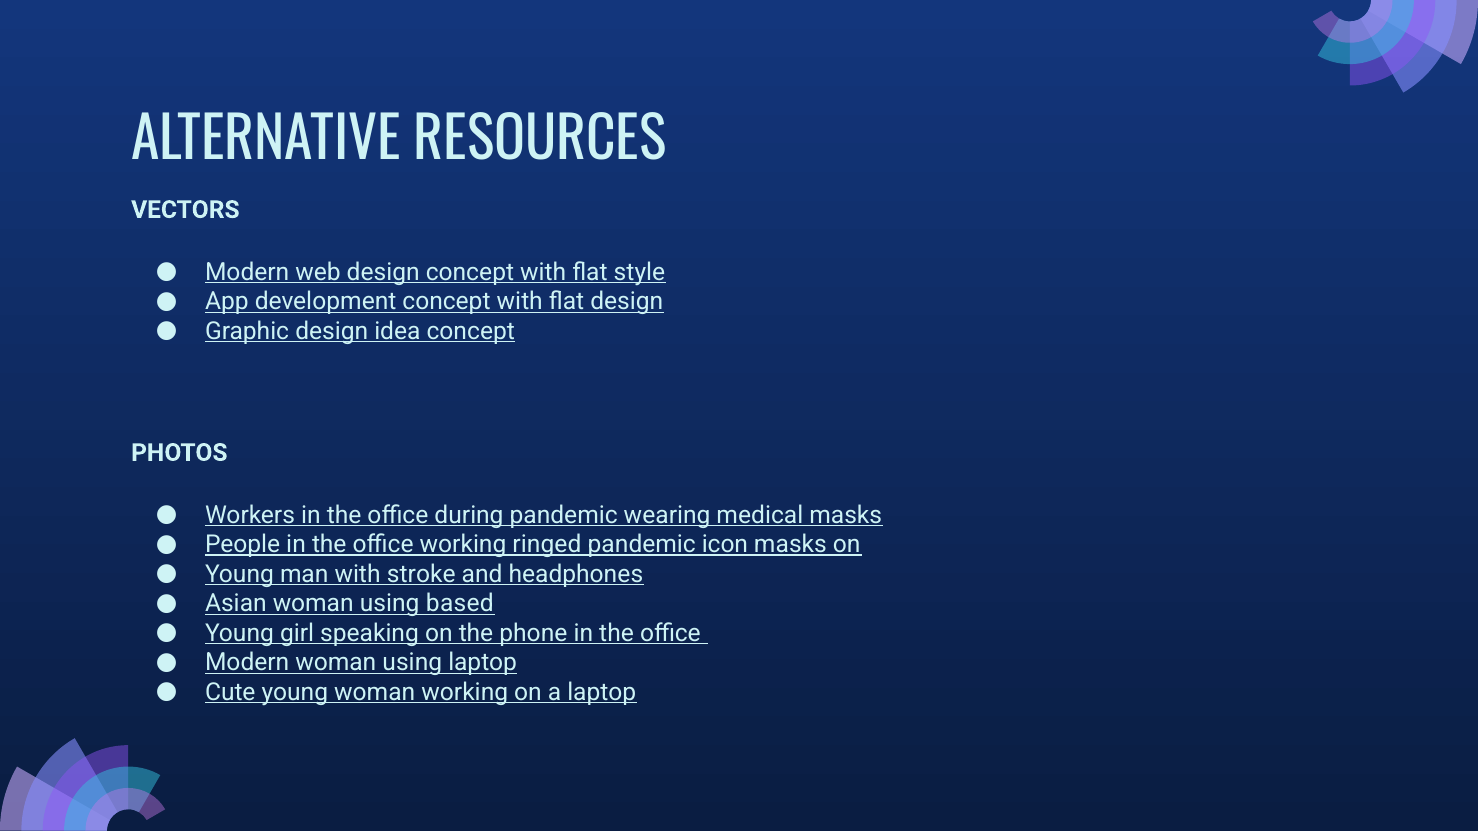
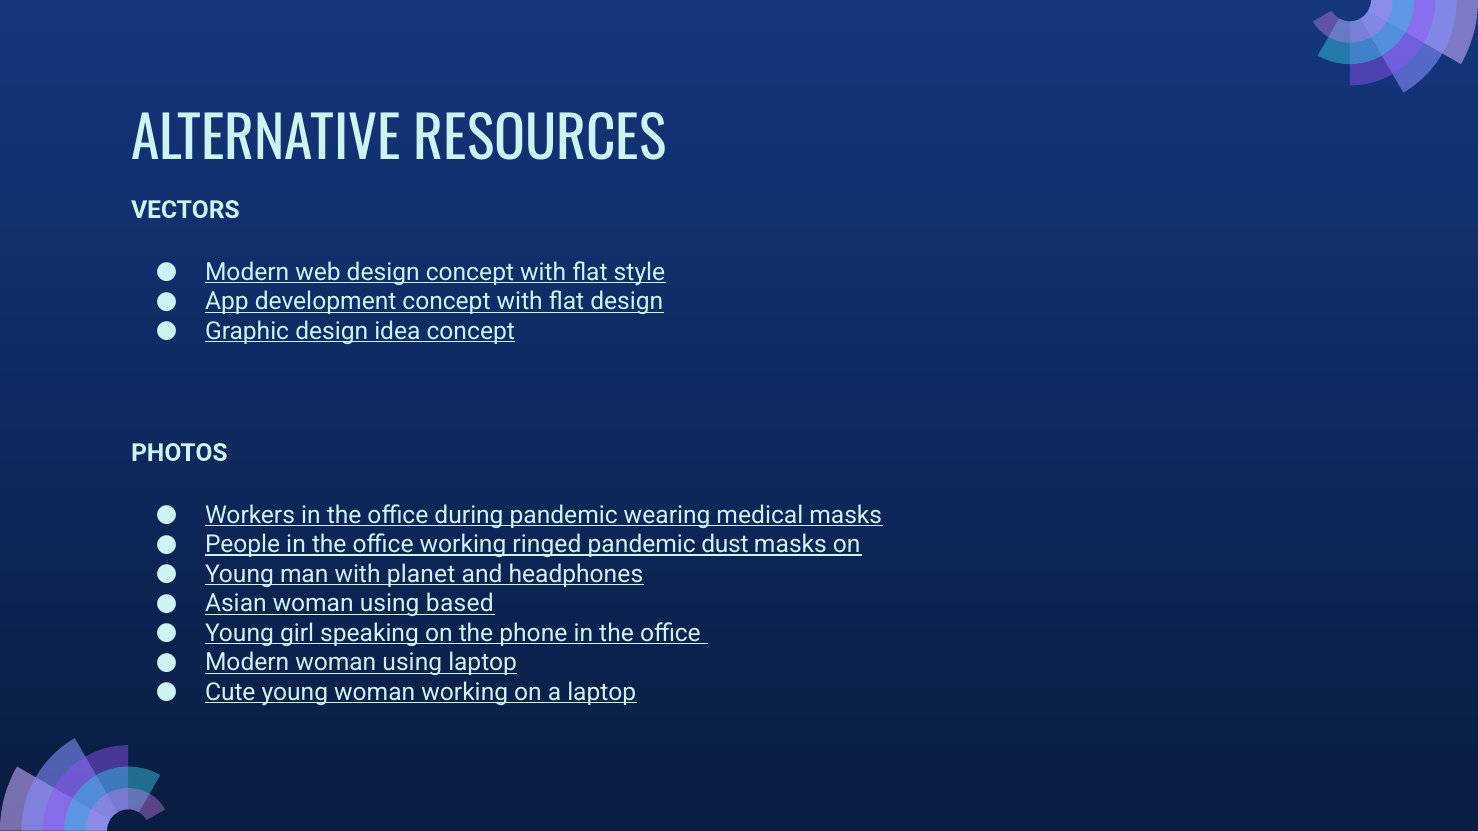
icon: icon -> dust
stroke: stroke -> planet
